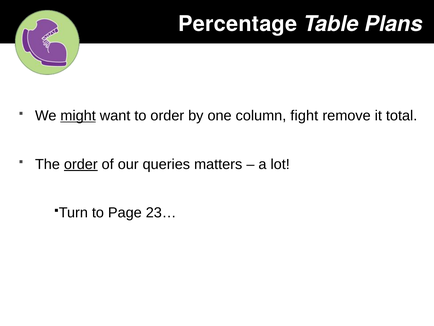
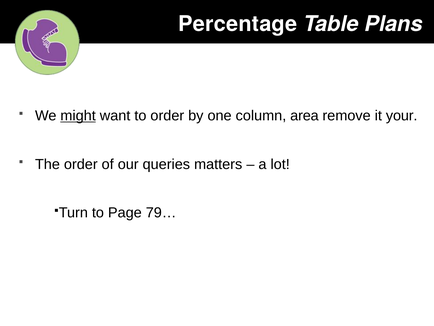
fight: fight -> area
total: total -> your
order at (81, 164) underline: present -> none
23…: 23… -> 79…
